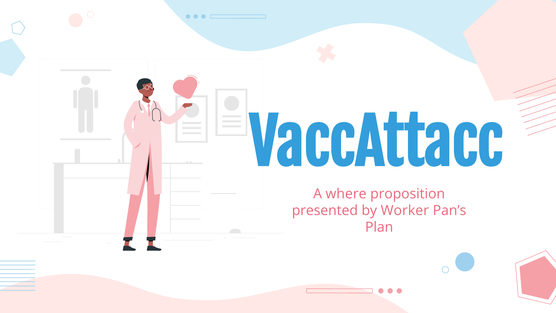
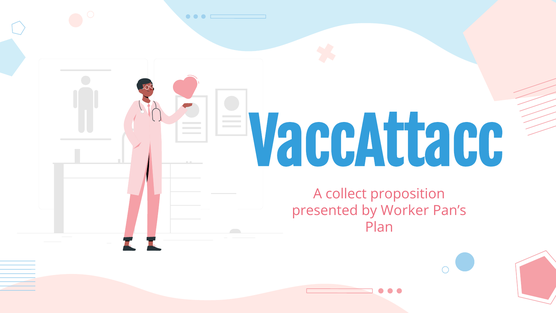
where: where -> collect
